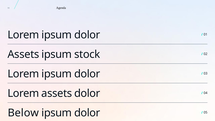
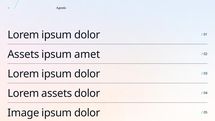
stock: stock -> amet
Below: Below -> Image
